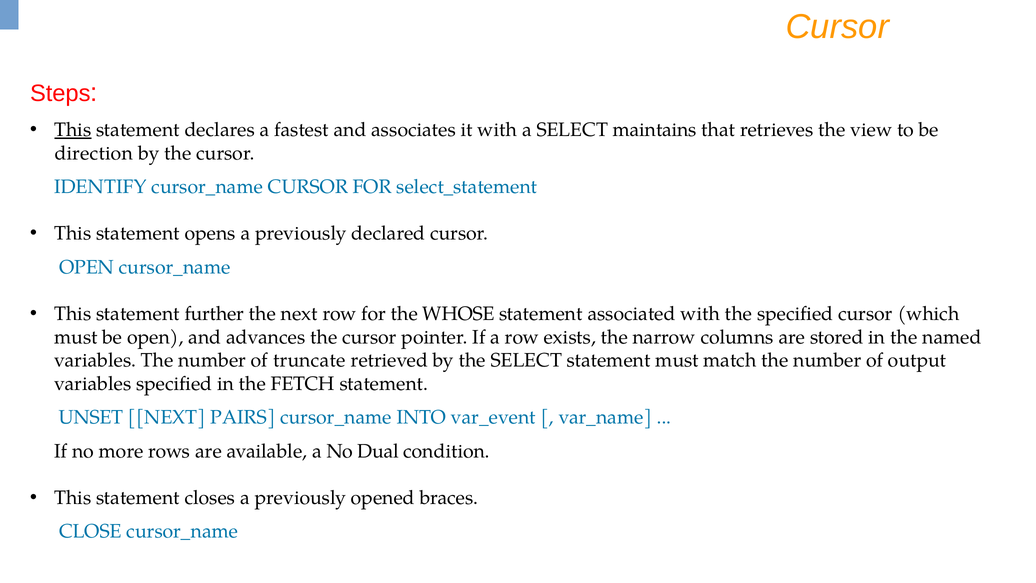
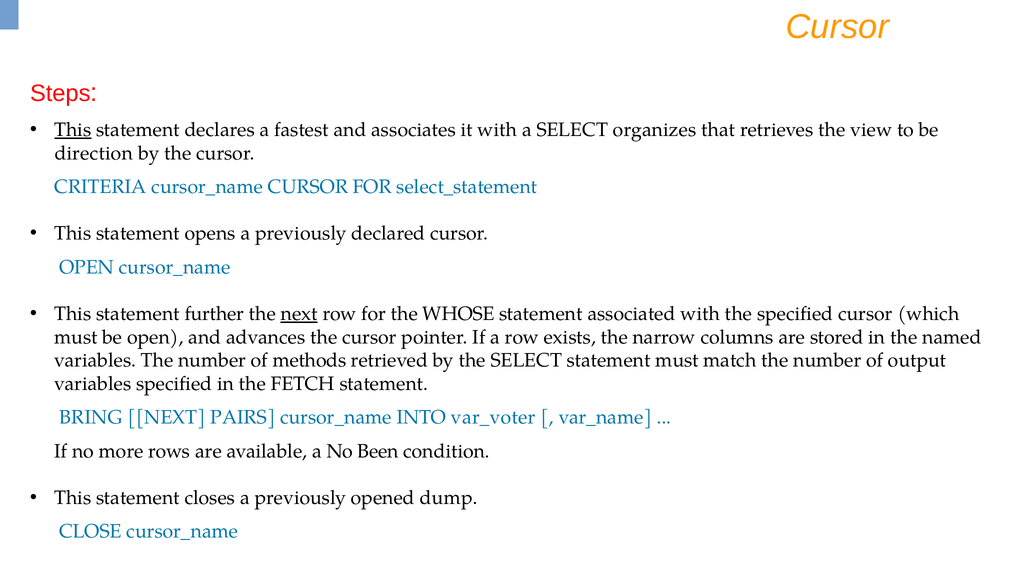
maintains: maintains -> organizes
IDENTIFY: IDENTIFY -> CRITERIA
next at (299, 314) underline: none -> present
truncate: truncate -> methods
UNSET: UNSET -> BRING
var_event: var_event -> var_voter
Dual: Dual -> Been
braces: braces -> dump
